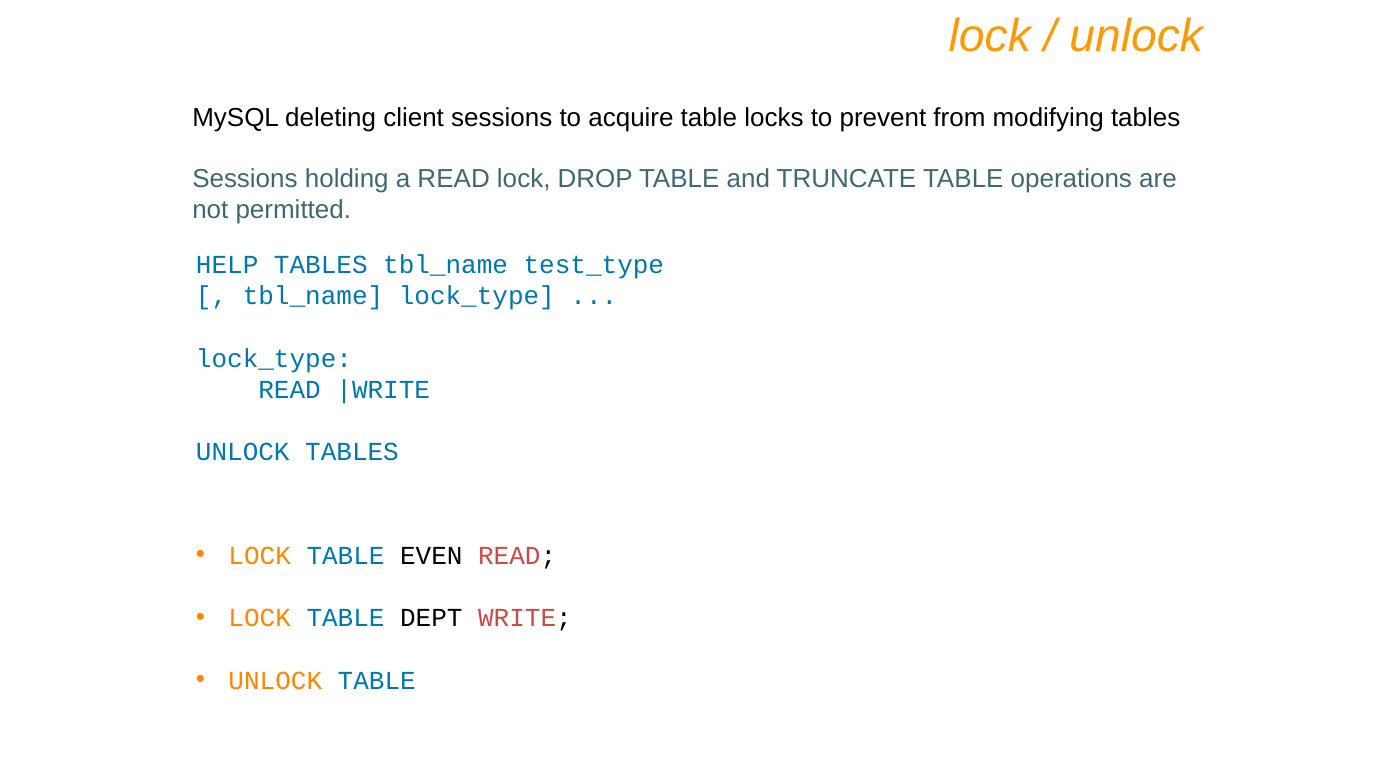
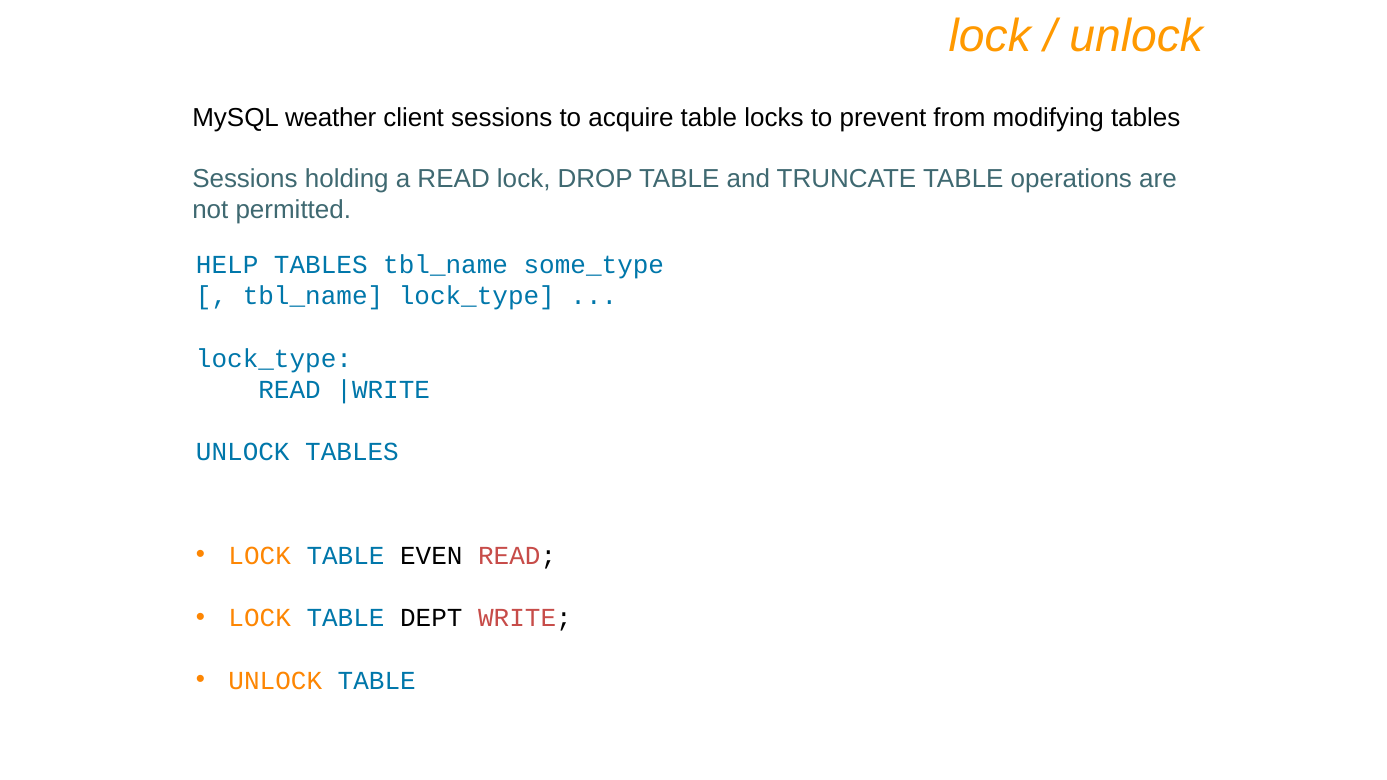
deleting: deleting -> weather
test_type: test_type -> some_type
